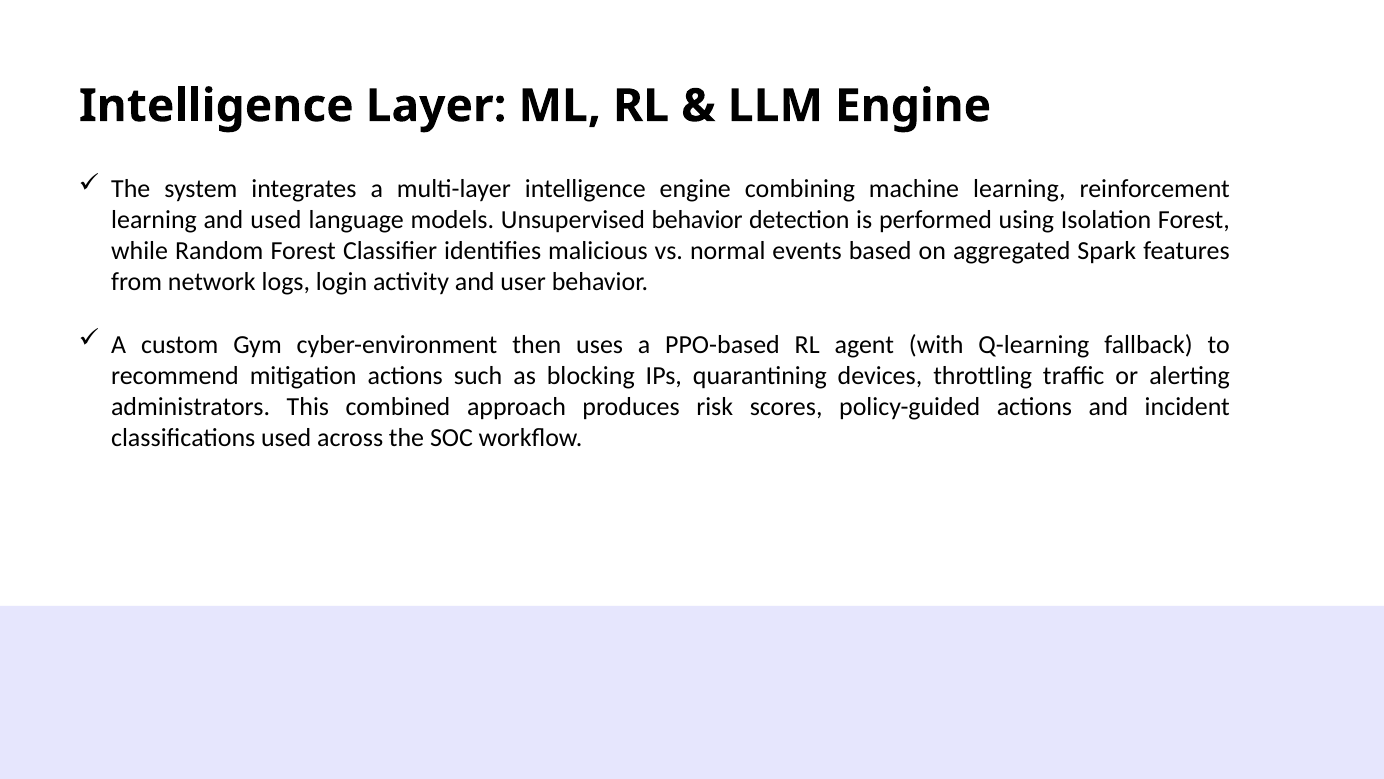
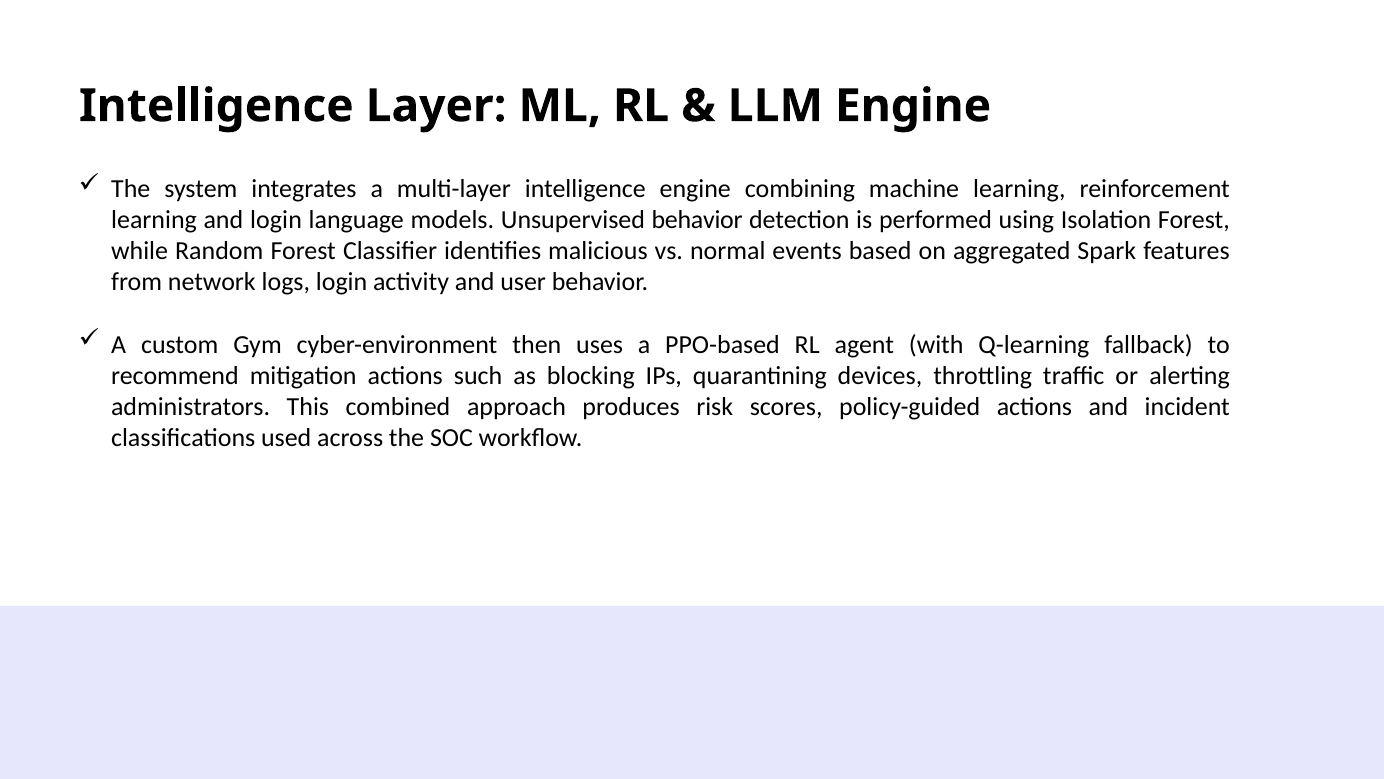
and used: used -> login
